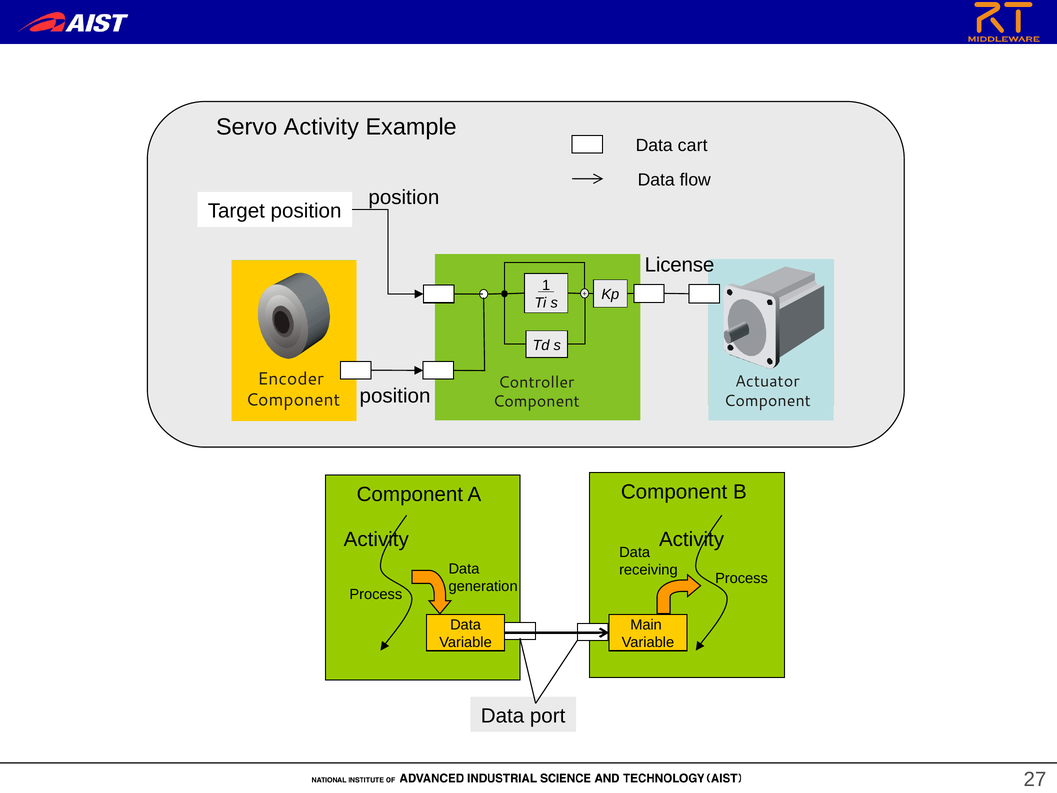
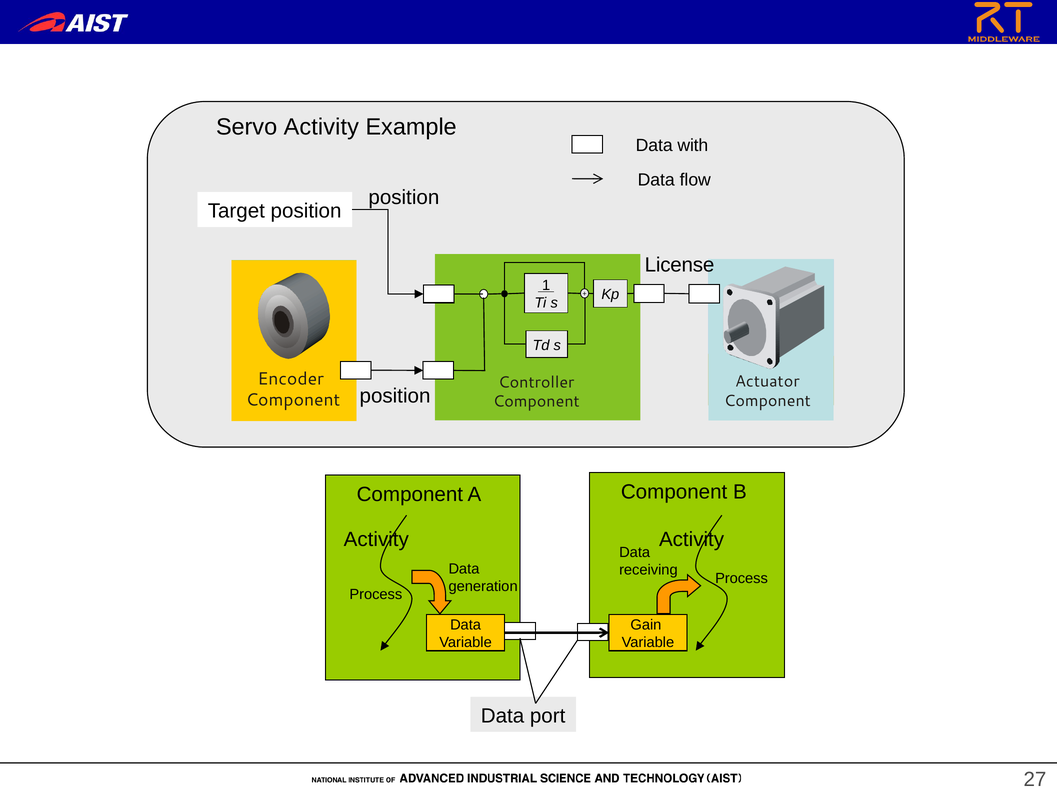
cart: cart -> with
Main: Main -> Gain
